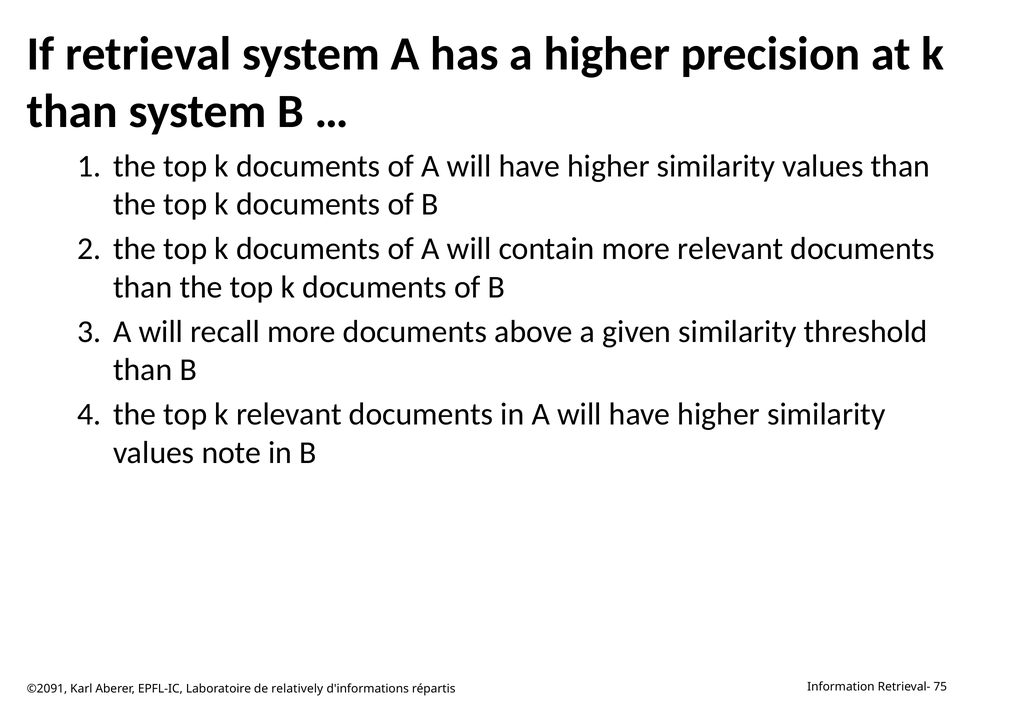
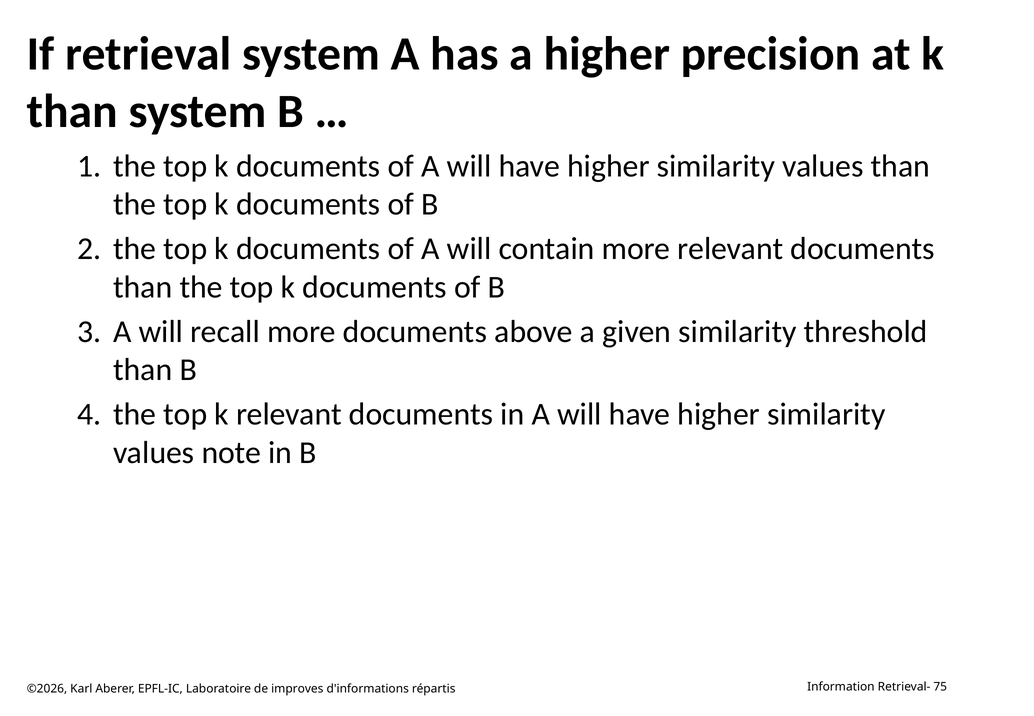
©2091: ©2091 -> ©2026
relatively: relatively -> improves
